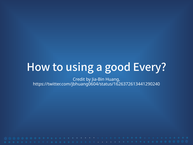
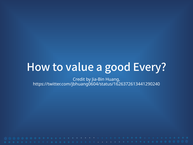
using: using -> value
